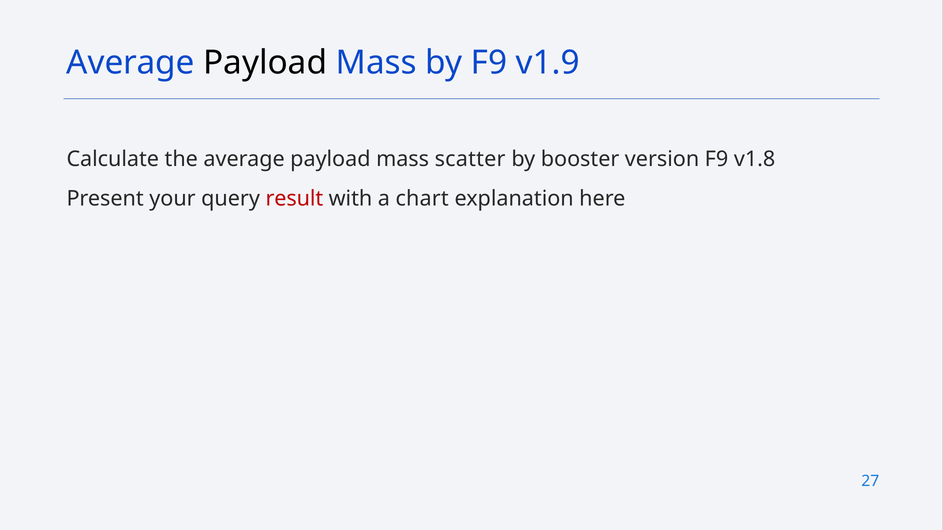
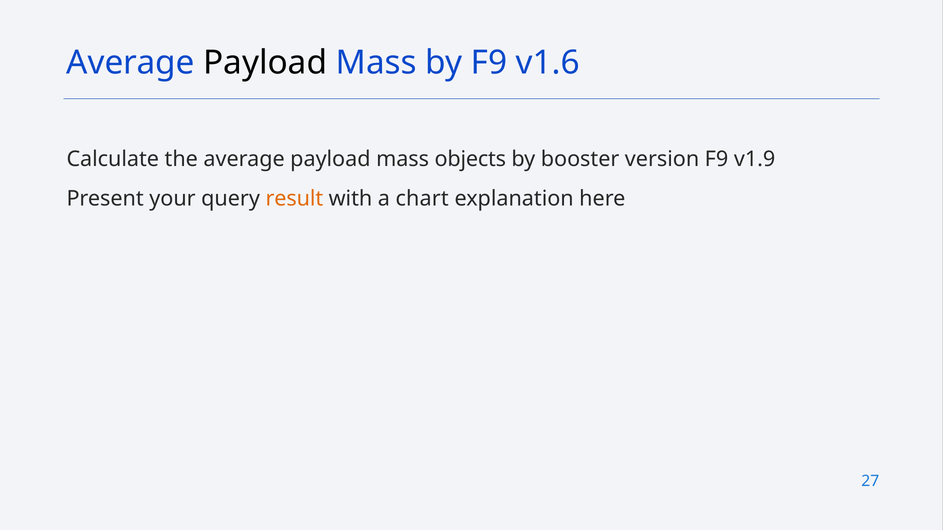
v1.9: v1.9 -> v1.6
scatter: scatter -> objects
v1.8: v1.8 -> v1.9
result colour: red -> orange
